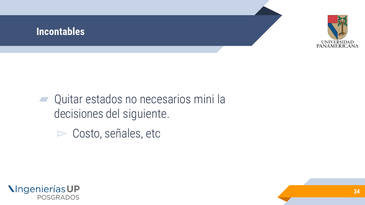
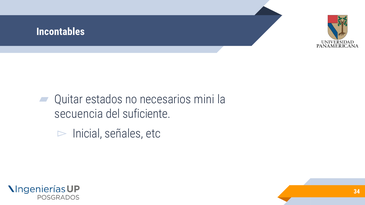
decisiones: decisiones -> secuencia
siguiente: siguiente -> suficiente
Costo: Costo -> Inicial
